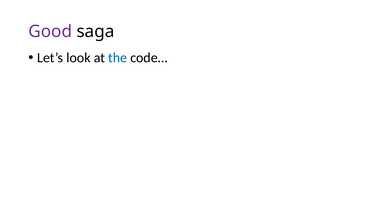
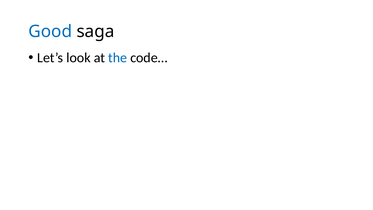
Good colour: purple -> blue
